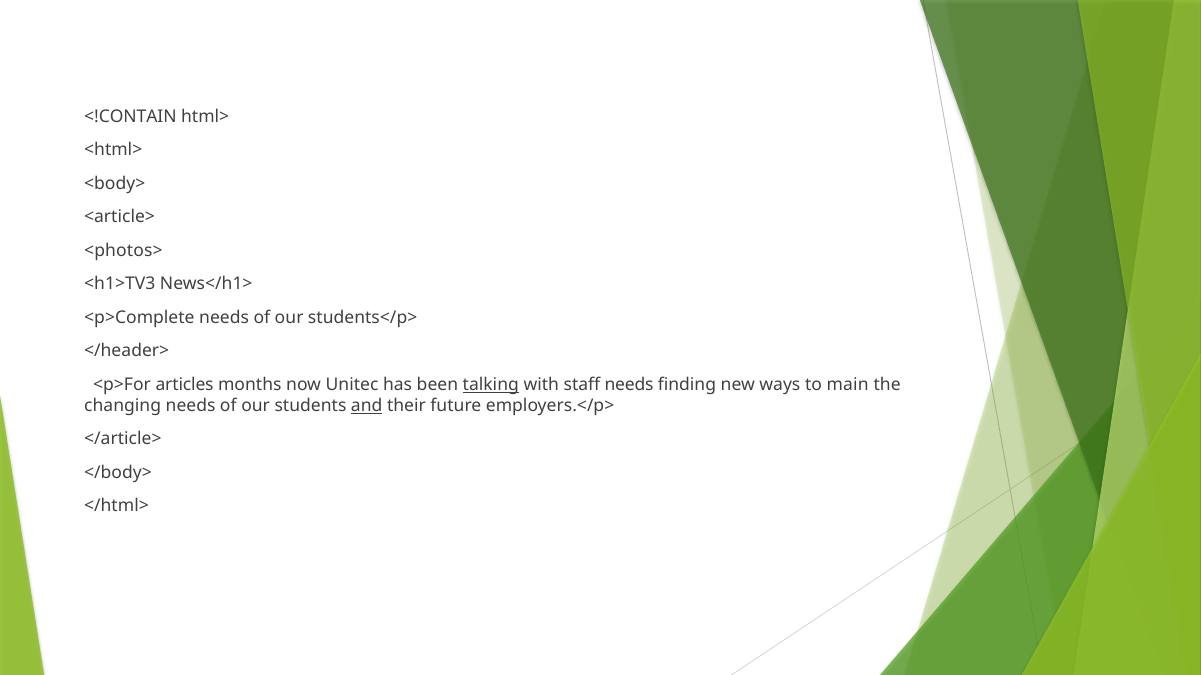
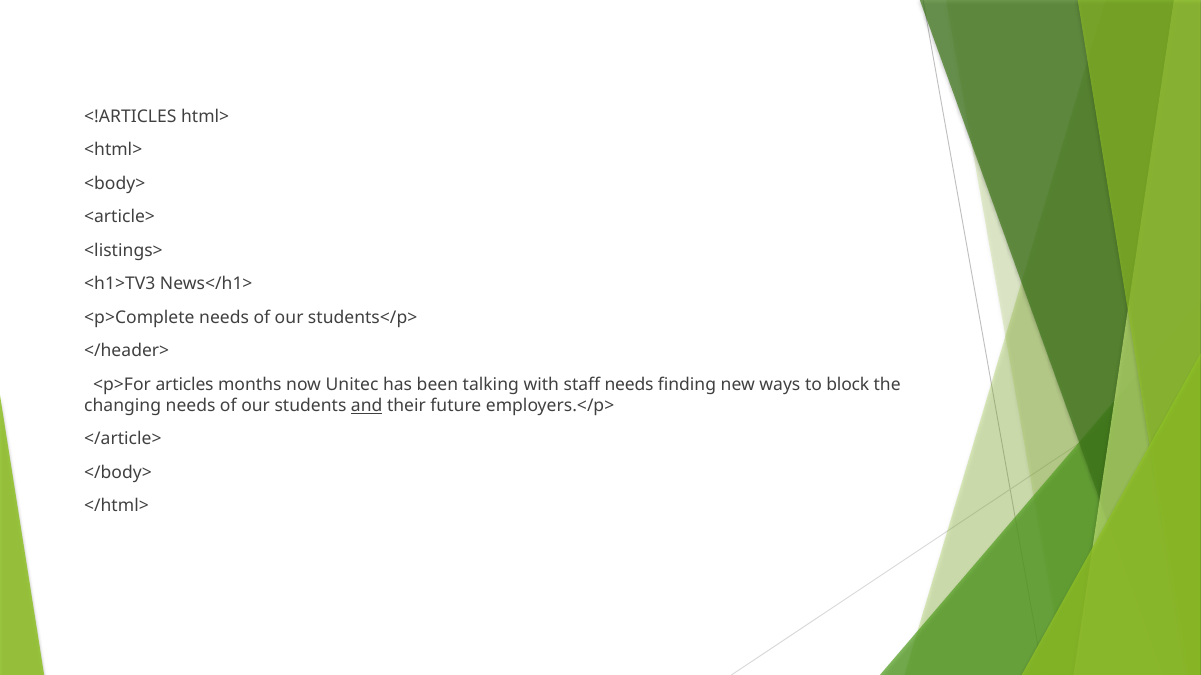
<!CONTAIN: <!CONTAIN -> <!ARTICLES
<photos>: <photos> -> <listings>
talking underline: present -> none
main: main -> block
